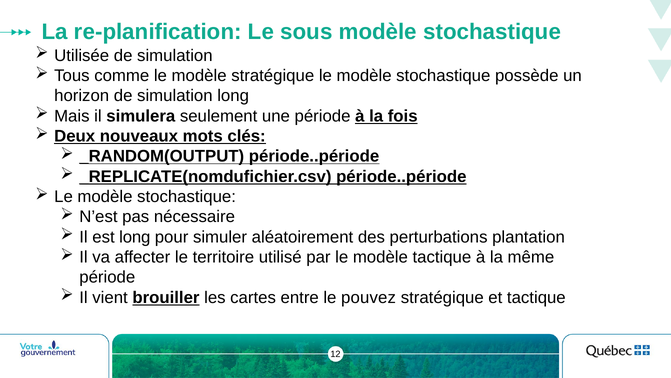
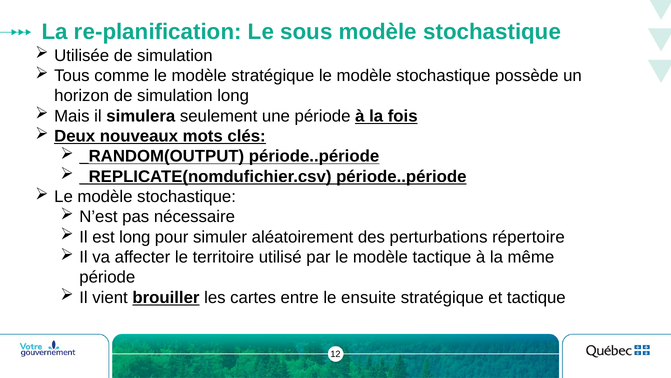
plantation: plantation -> répertoire
pouvez: pouvez -> ensuite
